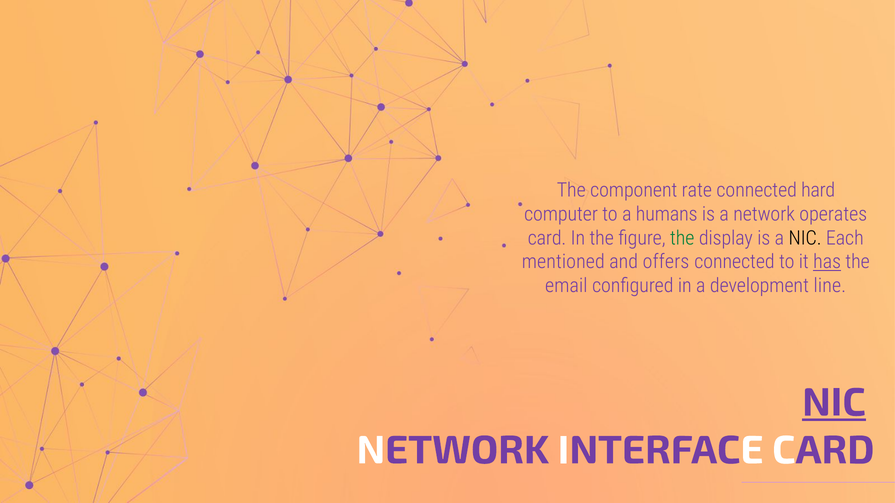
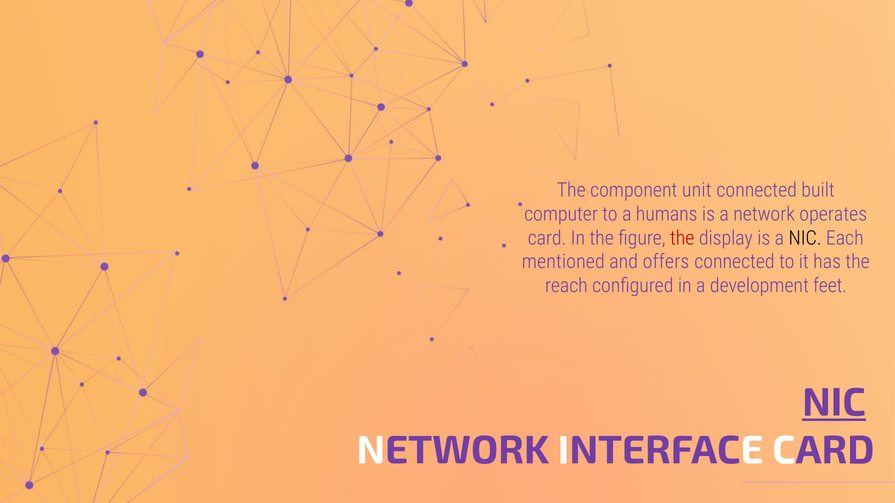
rate: rate -> unit
hard: hard -> built
the at (682, 238) colour: green -> red
has underline: present -> none
email: email -> reach
line: line -> feet
